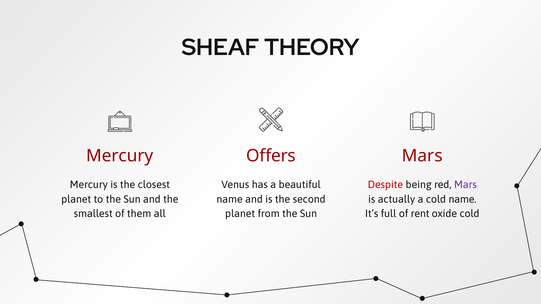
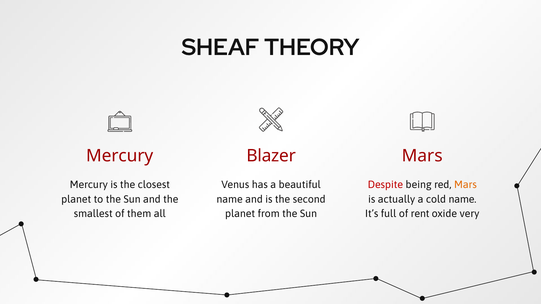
Offers: Offers -> Blazer
Mars at (465, 185) colour: purple -> orange
oxide cold: cold -> very
